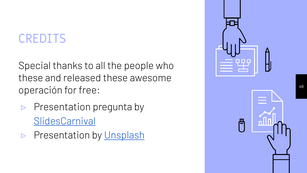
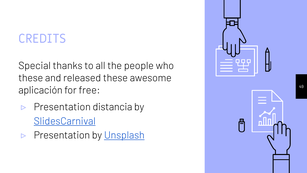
operación: operación -> aplicación
pregunta: pregunta -> distancia
